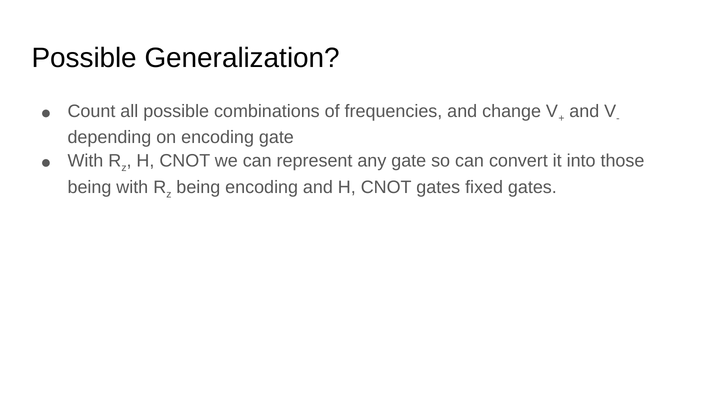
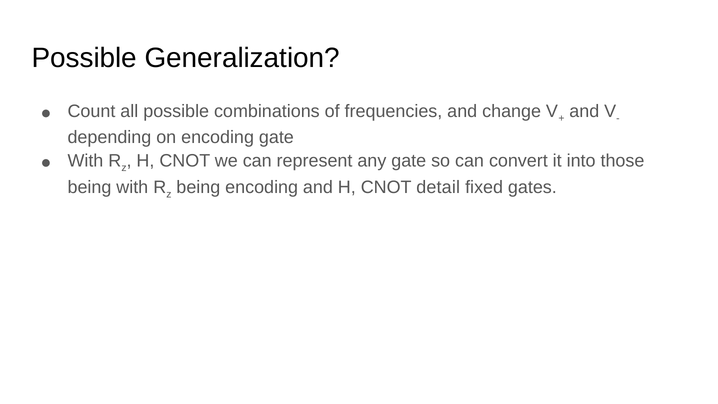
CNOT gates: gates -> detail
